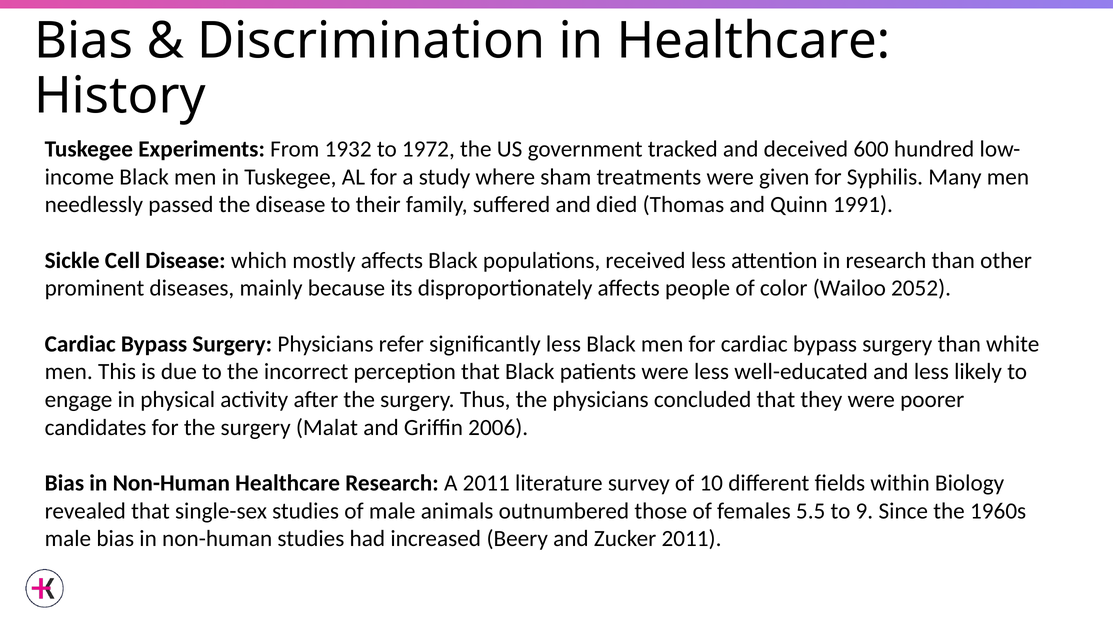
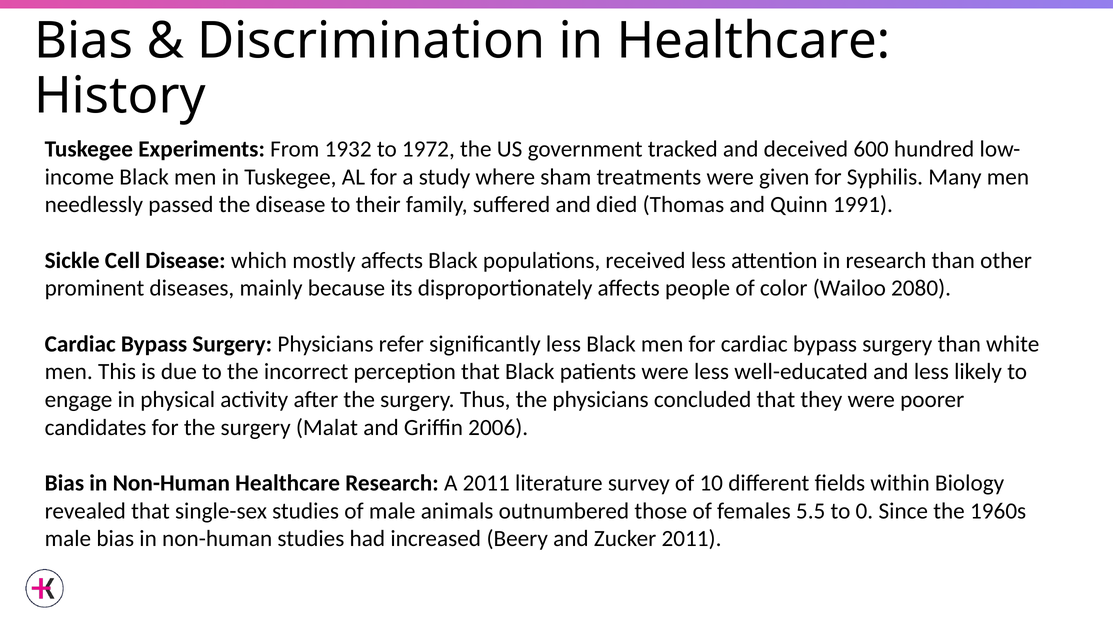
2052: 2052 -> 2080
9: 9 -> 0
